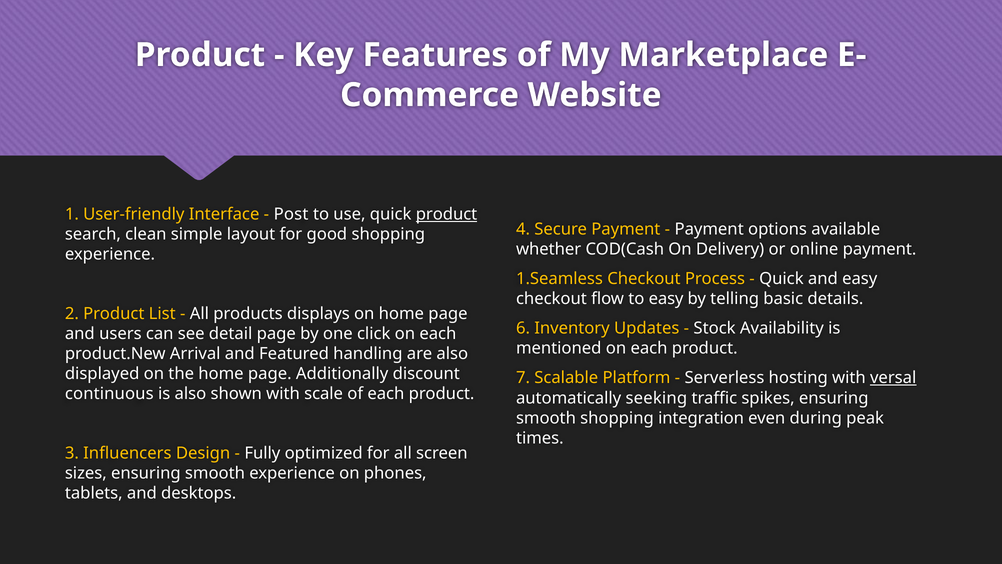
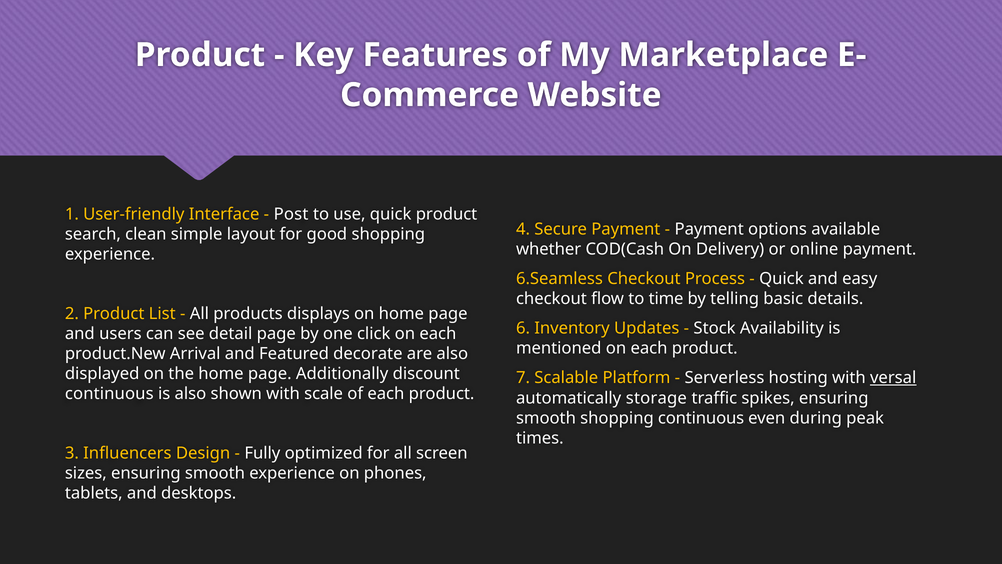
product at (447, 214) underline: present -> none
1.Seamless: 1.Seamless -> 6.Seamless
to easy: easy -> time
handling: handling -> decorate
seeking: seeking -> storage
shopping integration: integration -> continuous
